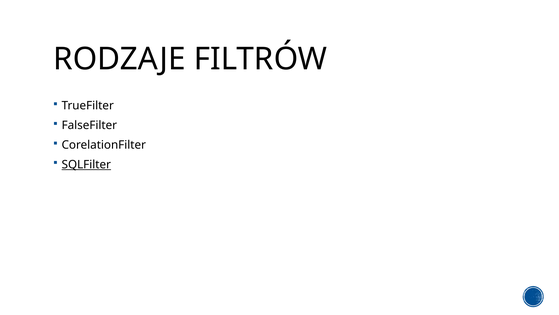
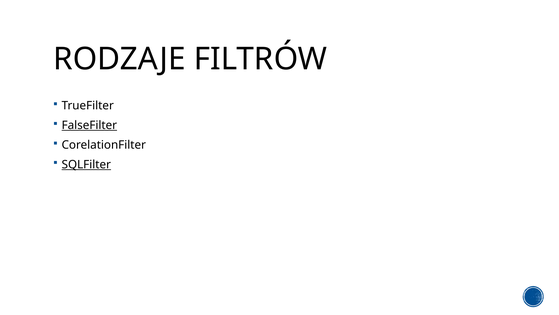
FalseFilter underline: none -> present
